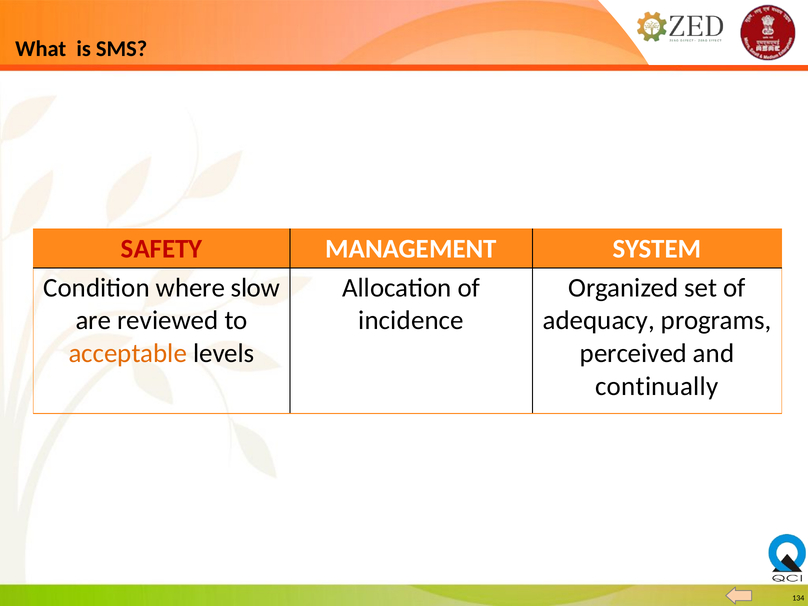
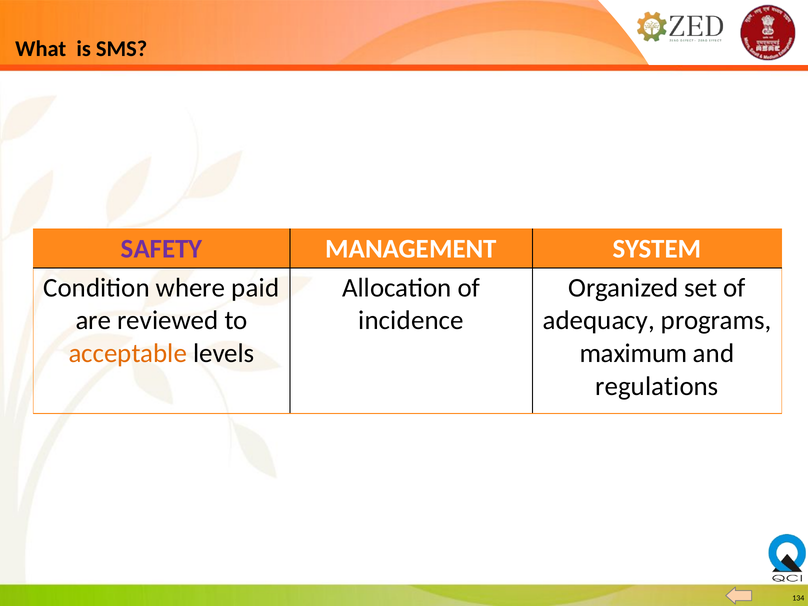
SAFETY colour: red -> purple
slow: slow -> paid
perceived: perceived -> maximum
continually: continually -> regulations
